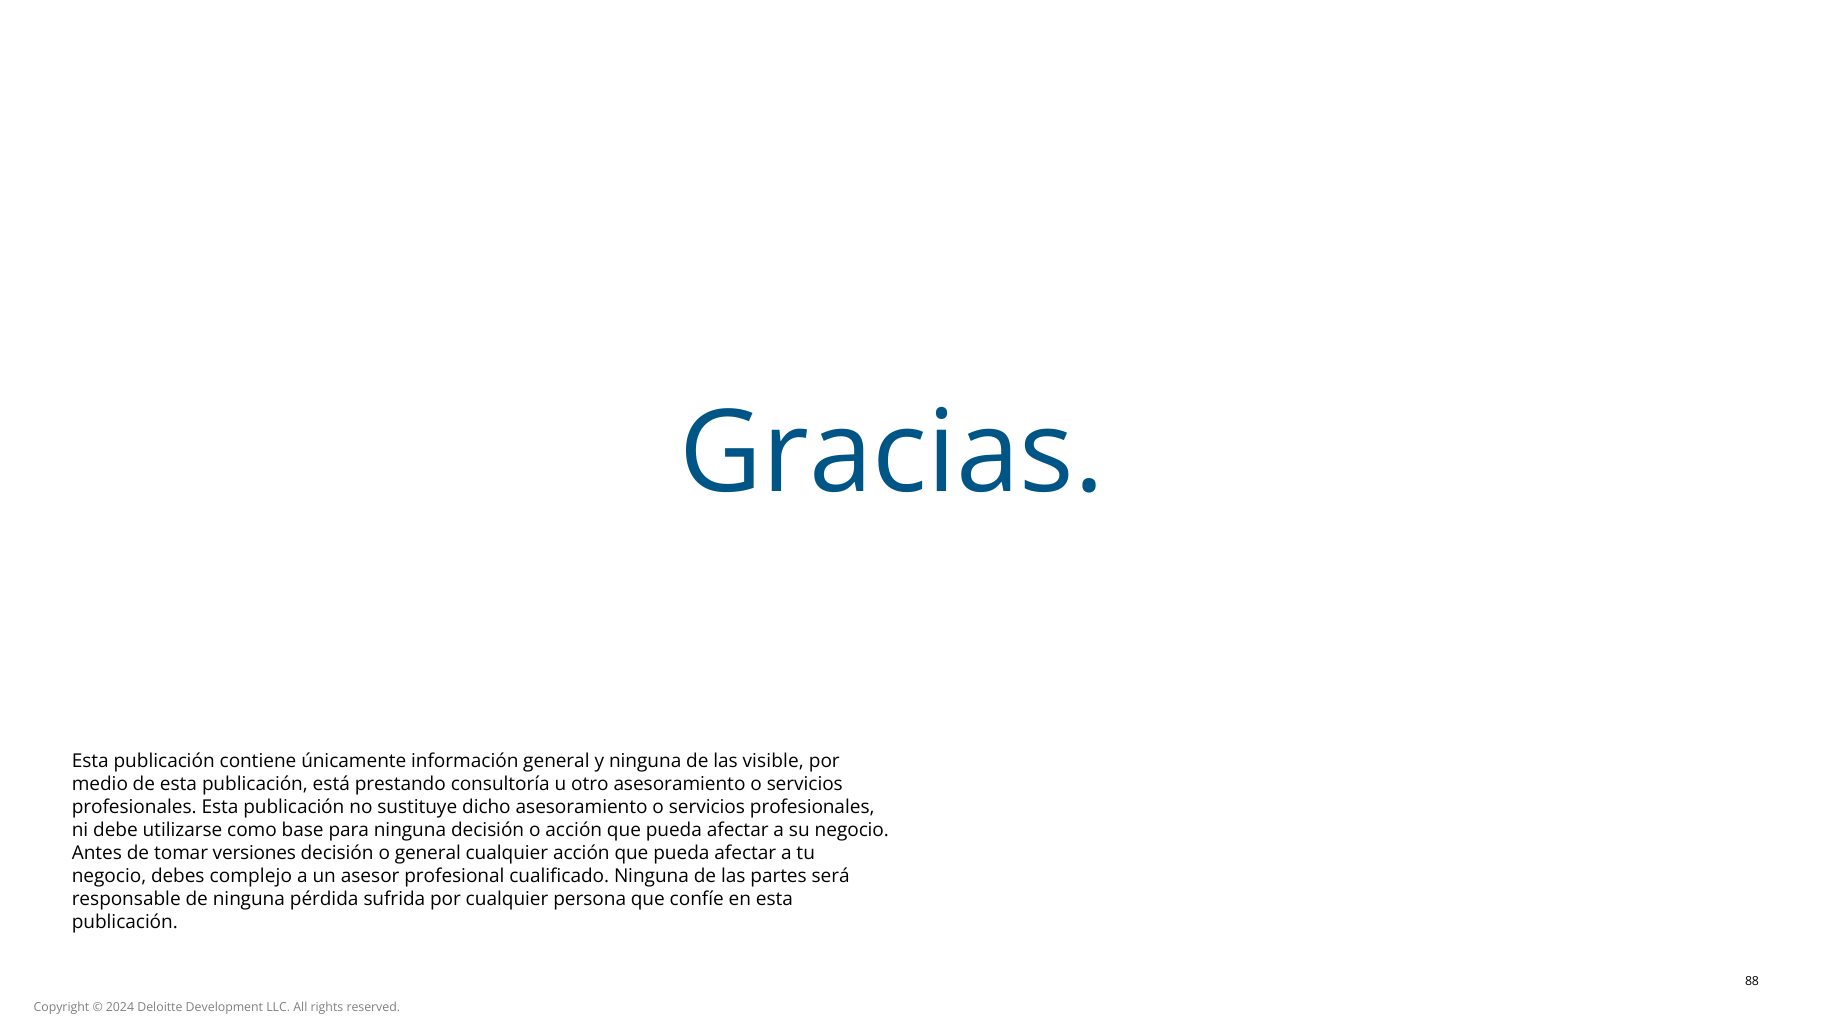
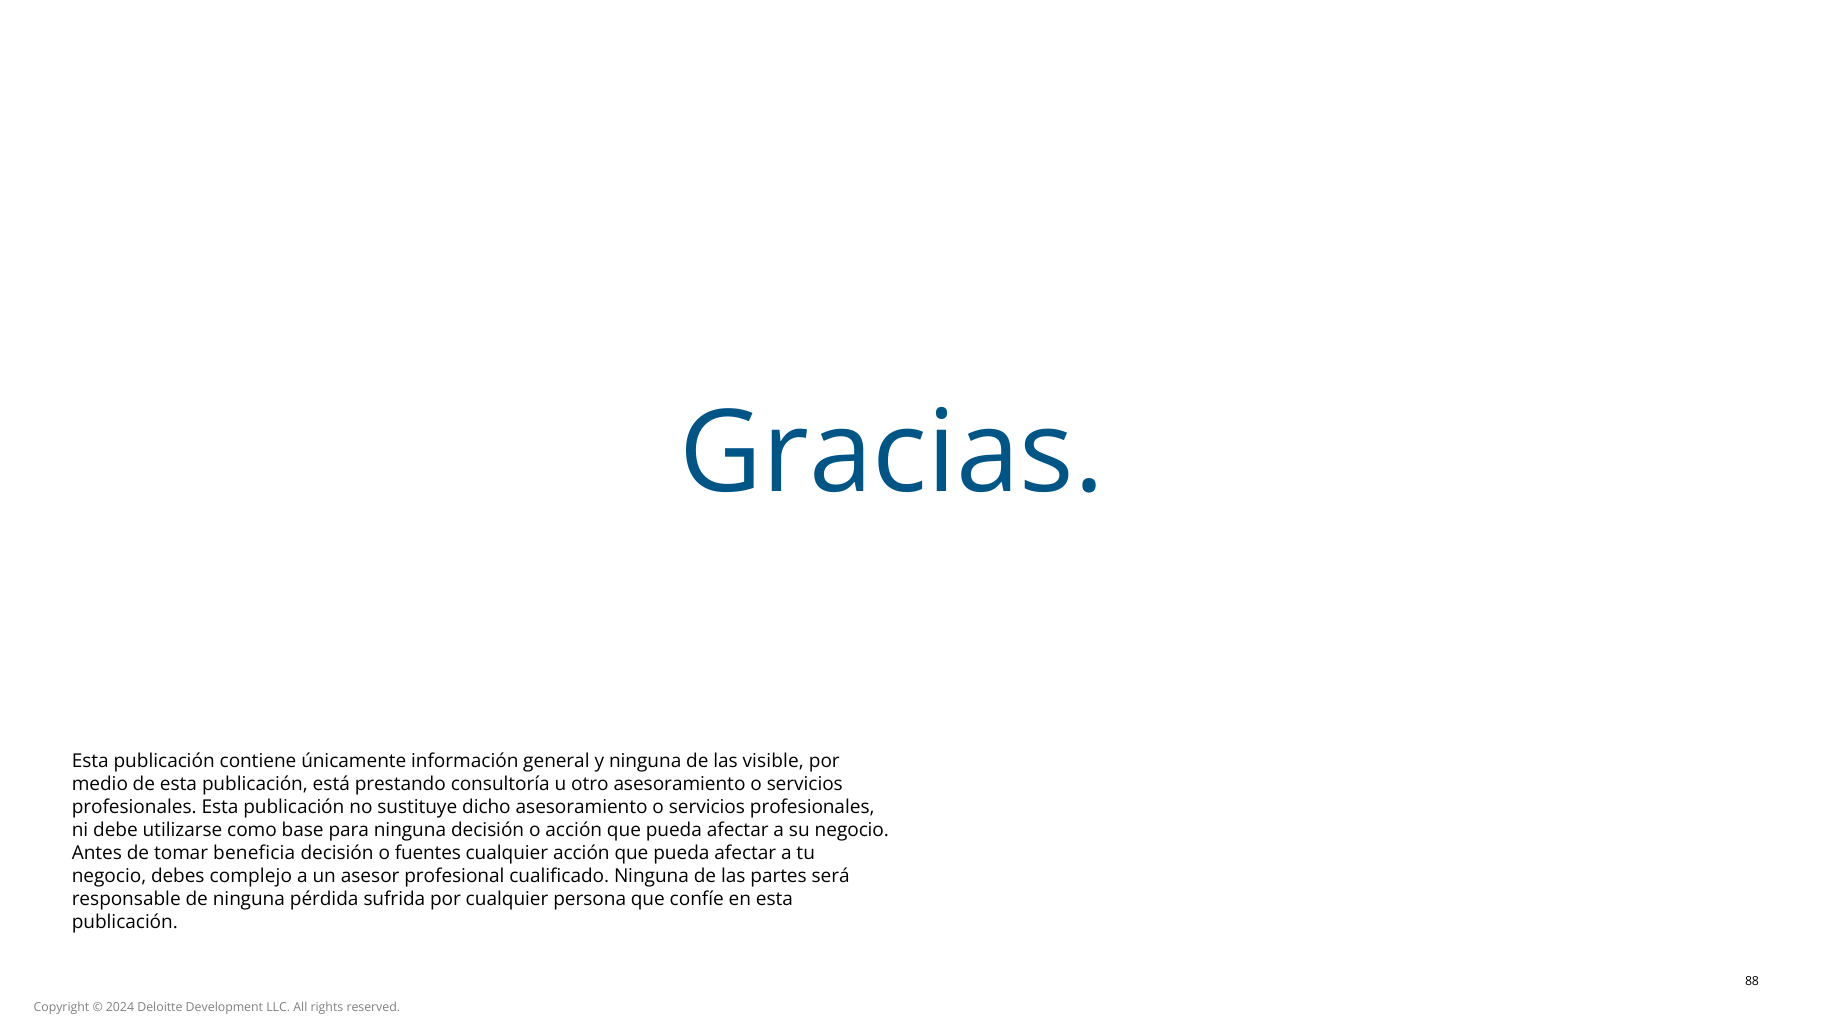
versiones: versiones -> beneficia
o general: general -> fuentes
